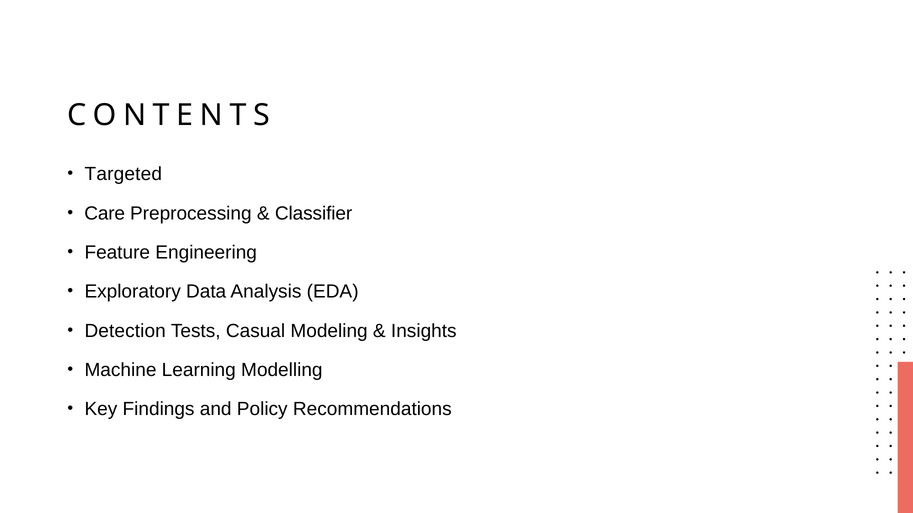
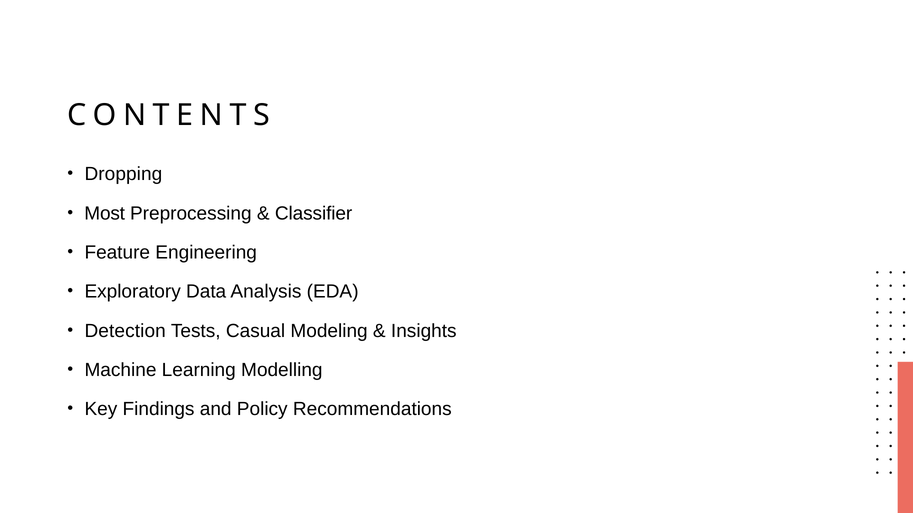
Targeted: Targeted -> Dropping
Care: Care -> Most
